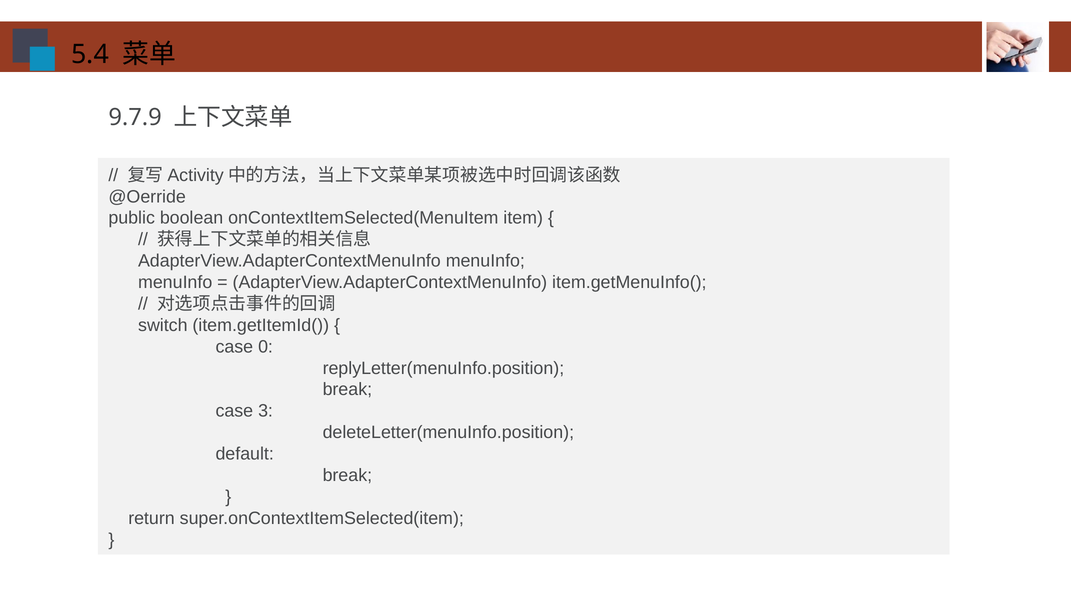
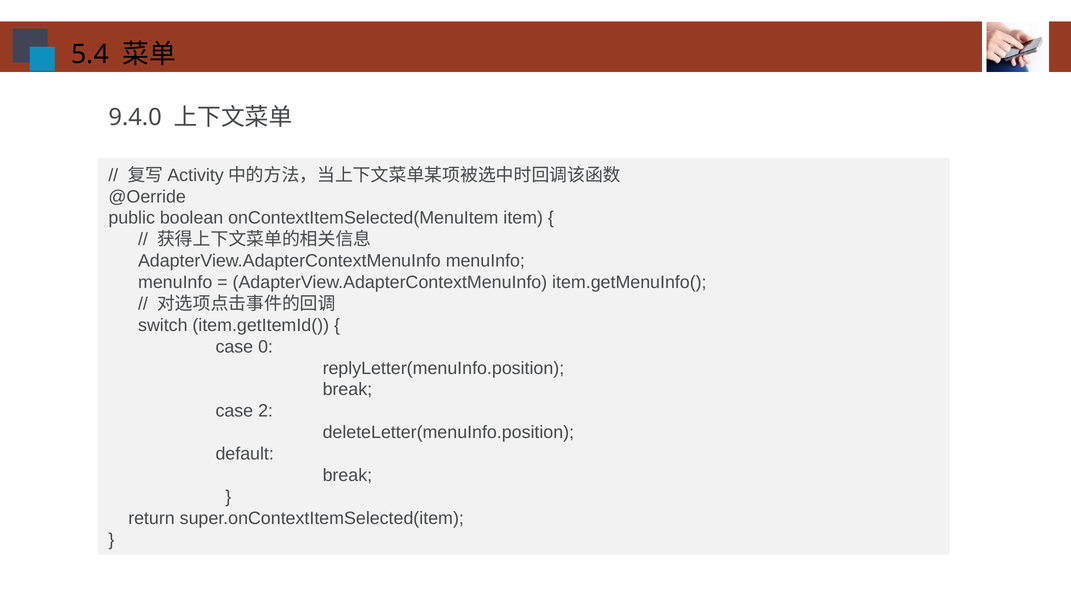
9.7.9: 9.7.9 -> 9.4.0
3: 3 -> 2
